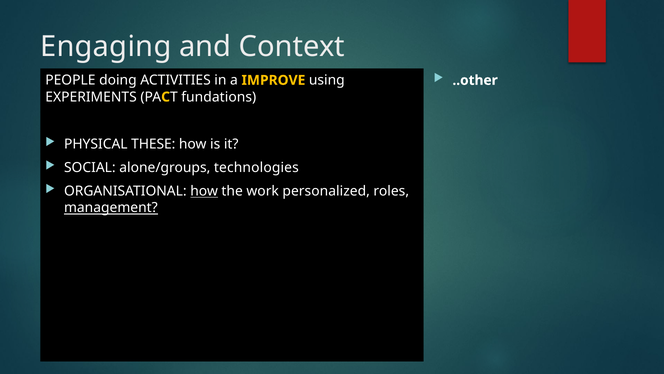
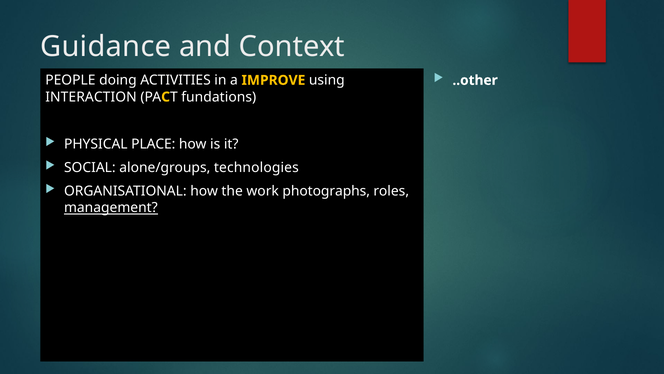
Engaging: Engaging -> Guidance
EXPERIMENTS: EXPERIMENTS -> INTERACTION
THESE: THESE -> PLACE
how at (204, 191) underline: present -> none
personalized: personalized -> photographs
